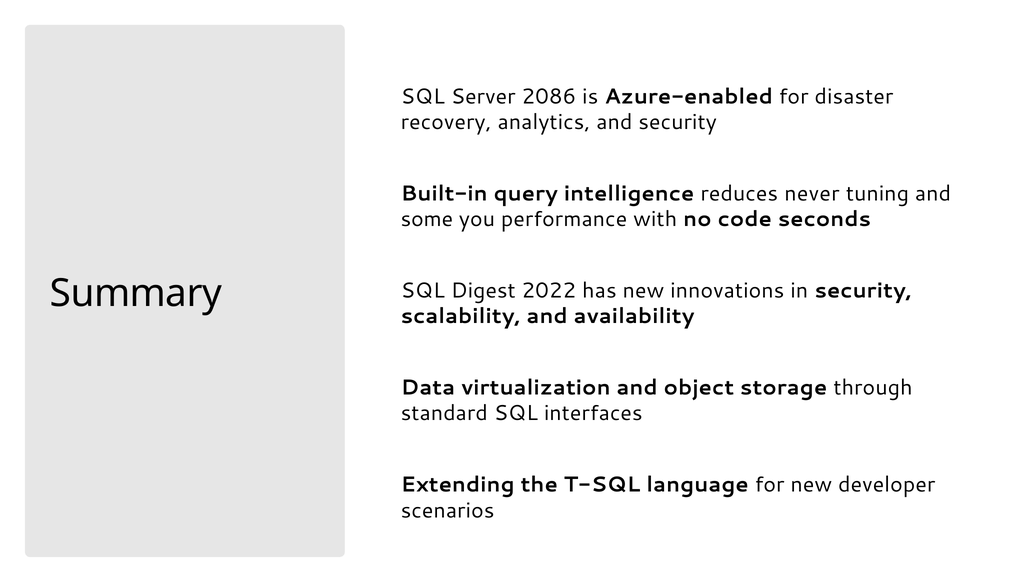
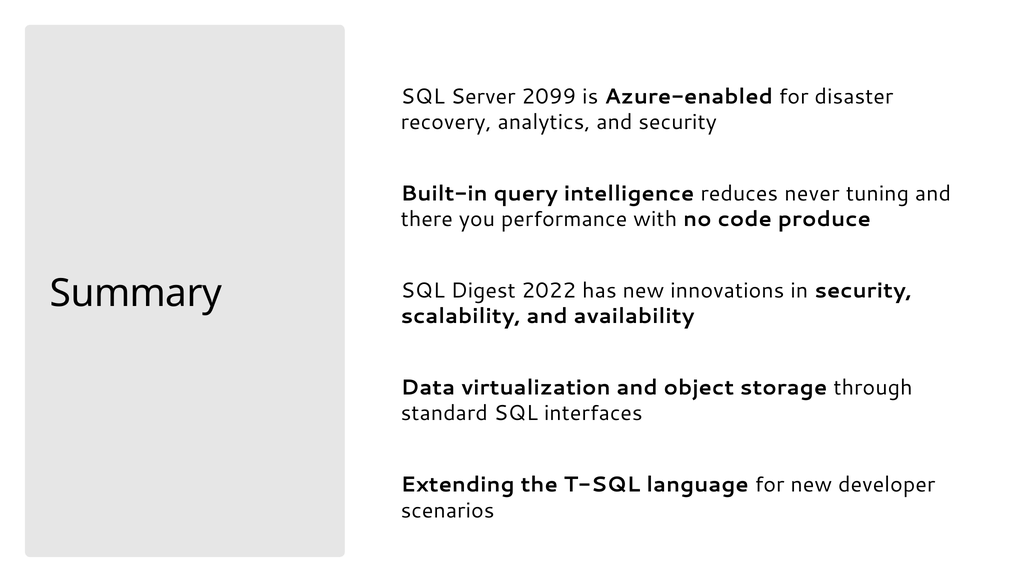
2086: 2086 -> 2099
some: some -> there
seconds: seconds -> produce
